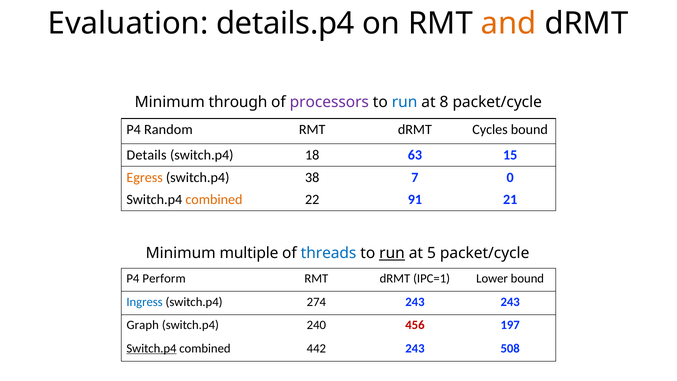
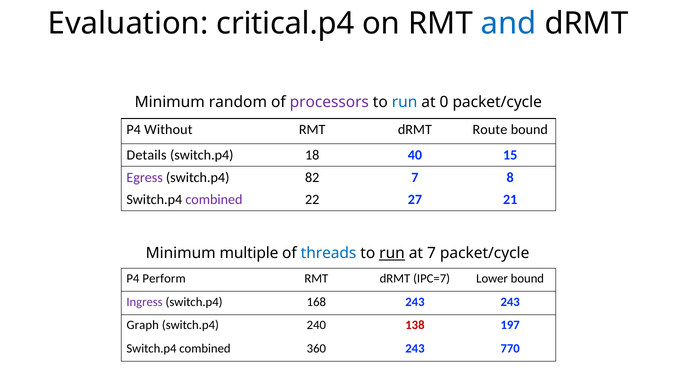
details.p4: details.p4 -> critical.p4
and colour: orange -> blue
through: through -> random
8: 8 -> 0
Random: Random -> Without
Cycles: Cycles -> Route
63: 63 -> 40
Egress colour: orange -> purple
38: 38 -> 82
0: 0 -> 8
combined at (214, 200) colour: orange -> purple
91: 91 -> 27
at 5: 5 -> 7
IPC=1: IPC=1 -> IPC=7
Ingress colour: blue -> purple
274: 274 -> 168
456: 456 -> 138
Switch.p4 at (151, 348) underline: present -> none
442: 442 -> 360
508: 508 -> 770
